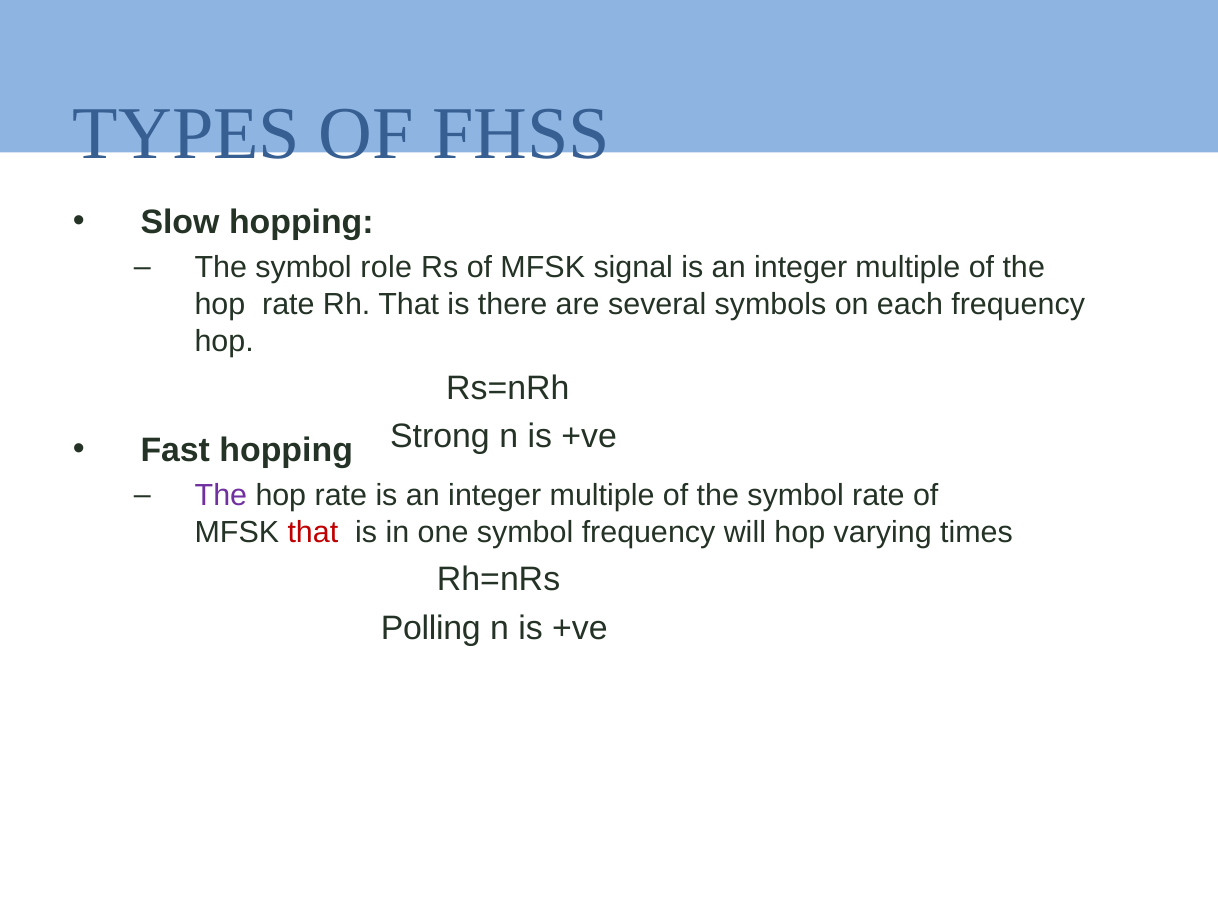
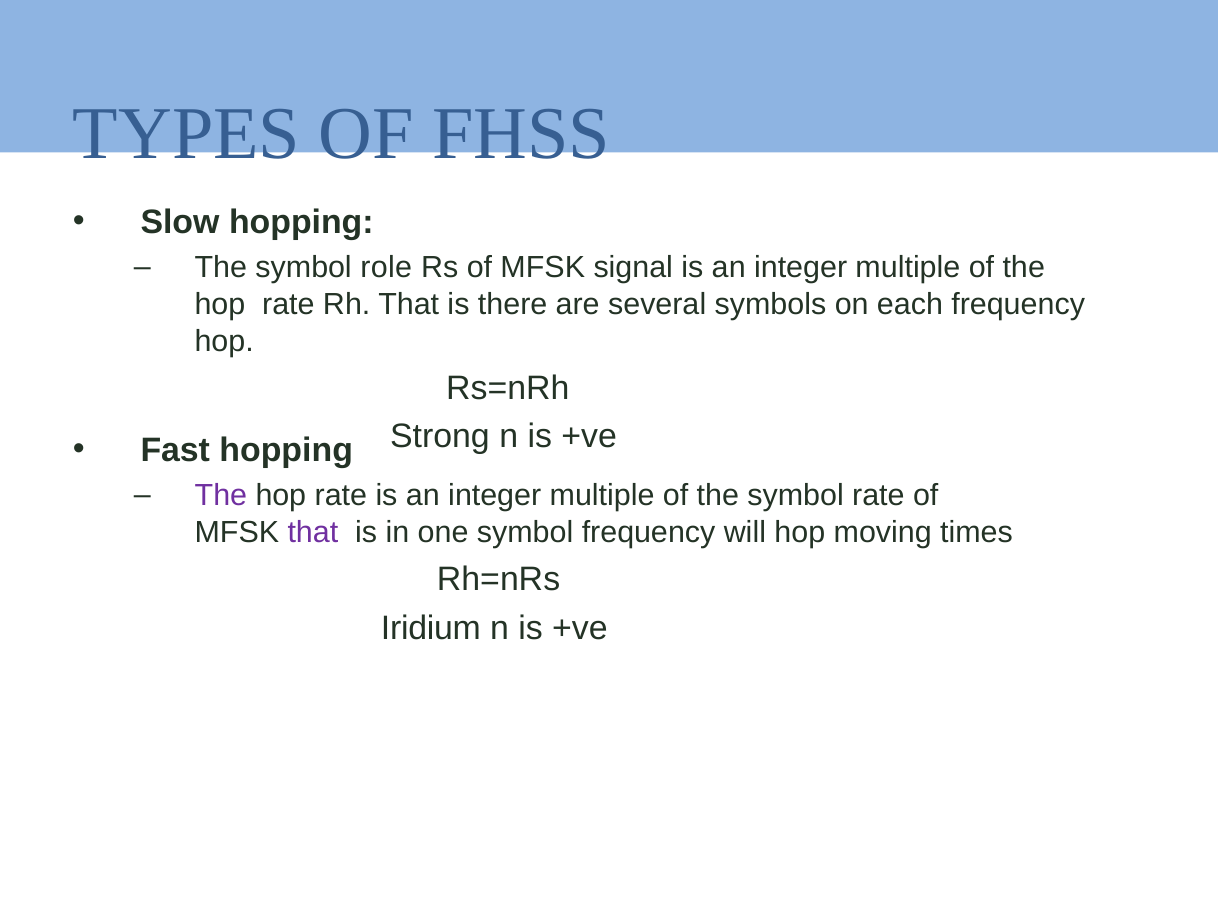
that at (313, 532) colour: red -> purple
varying: varying -> moving
Polling: Polling -> Iridium
